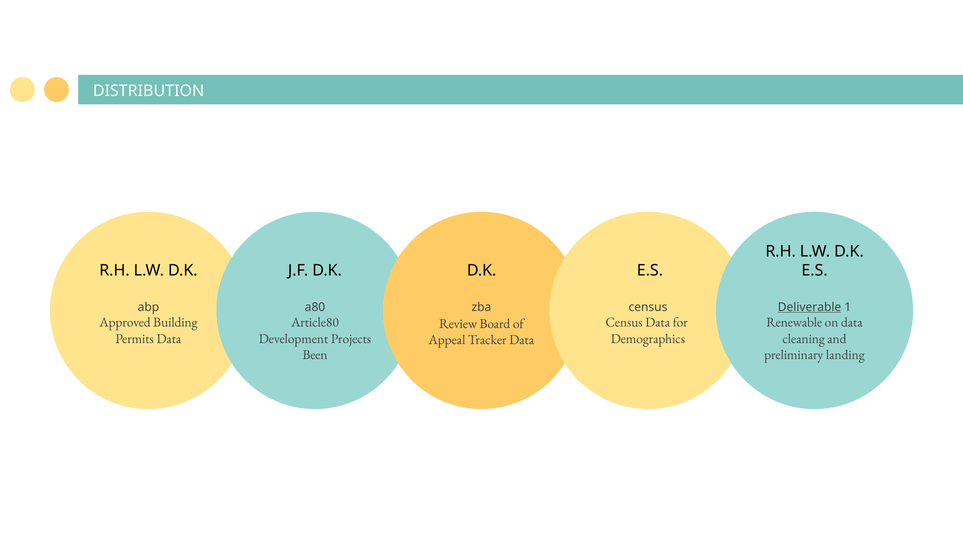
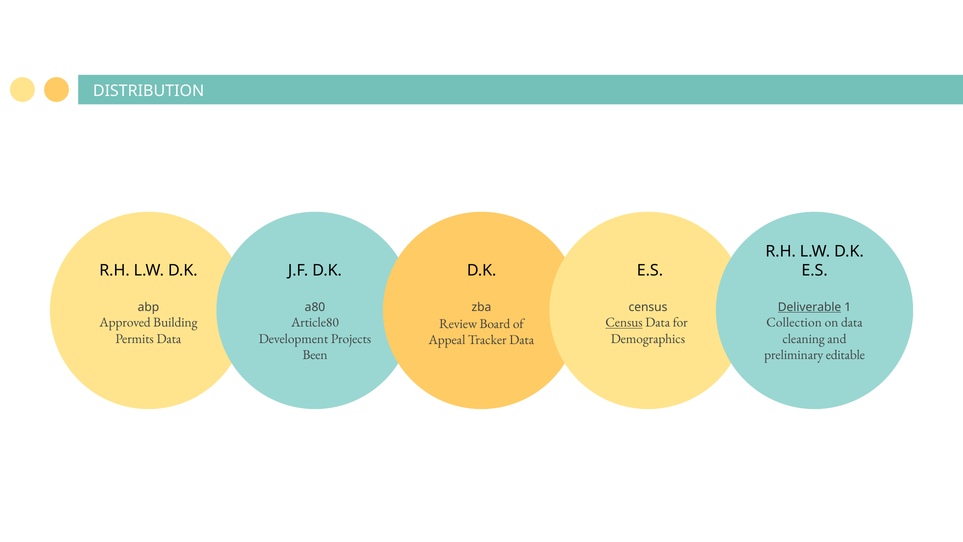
Census at (624, 322) underline: none -> present
Renewable: Renewable -> Collection
landing: landing -> editable
